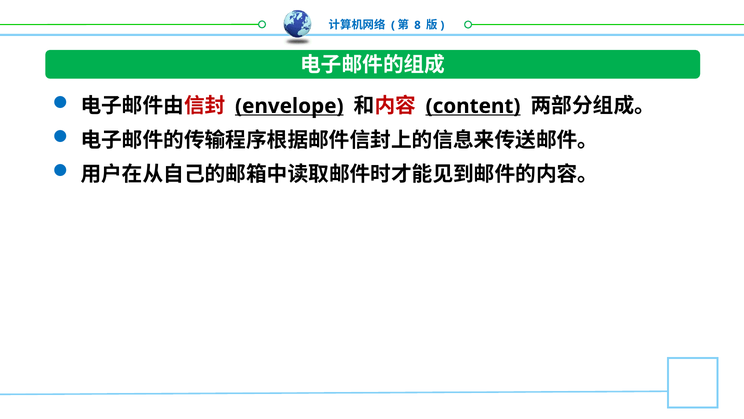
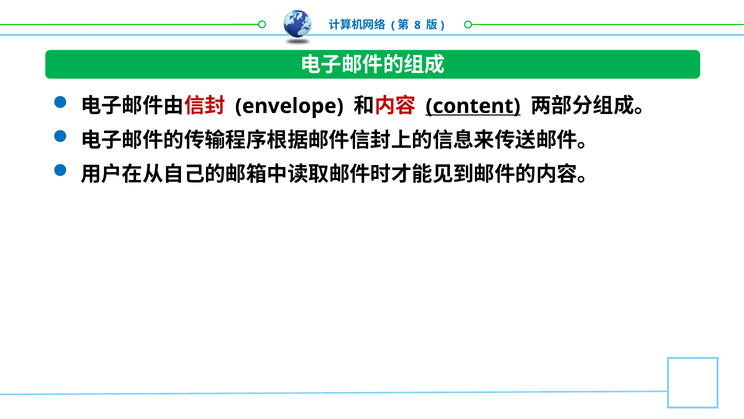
envelope underline: present -> none
